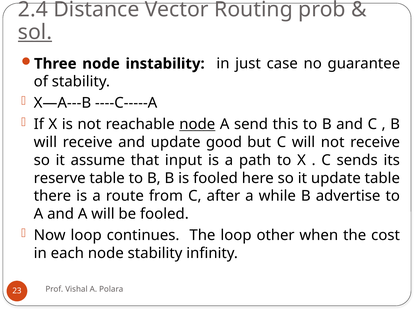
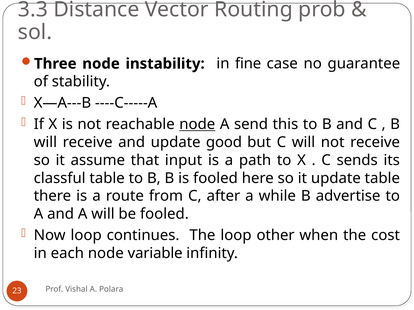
2.4: 2.4 -> 3.3
sol underline: present -> none
just: just -> fine
reserve: reserve -> classful
node stability: stability -> variable
